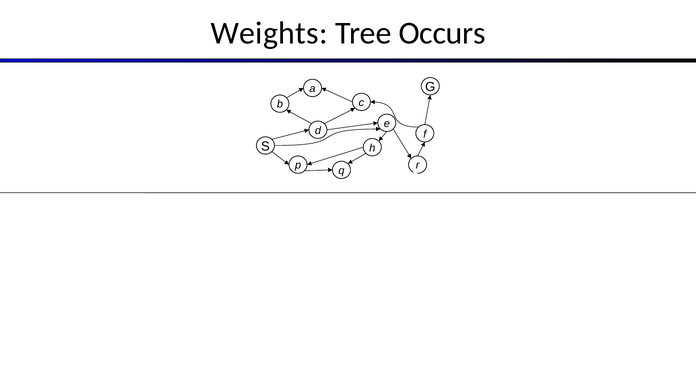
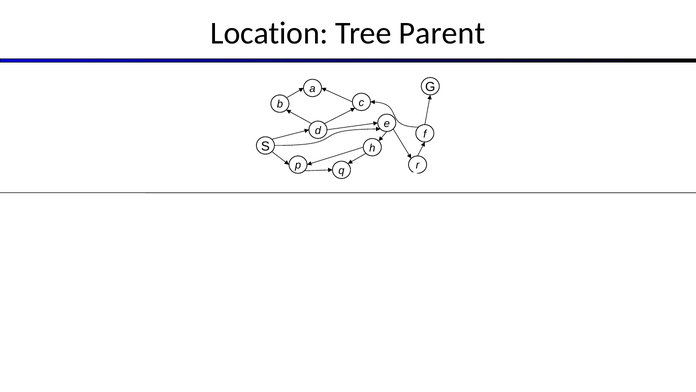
Weights: Weights -> Location
Occurs: Occurs -> Parent
